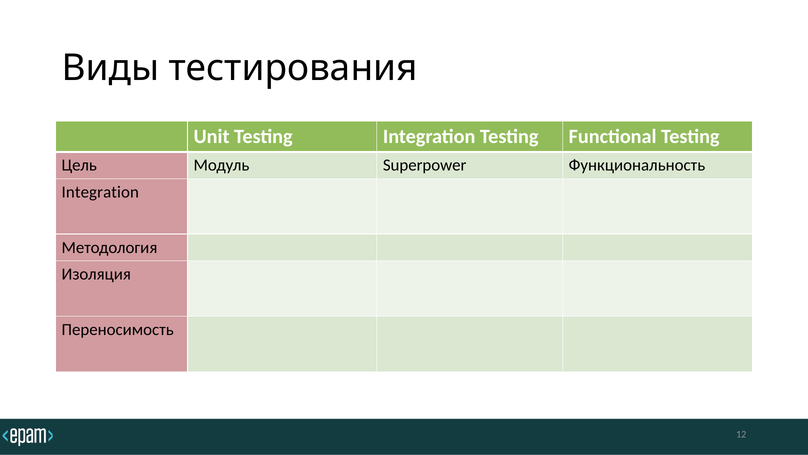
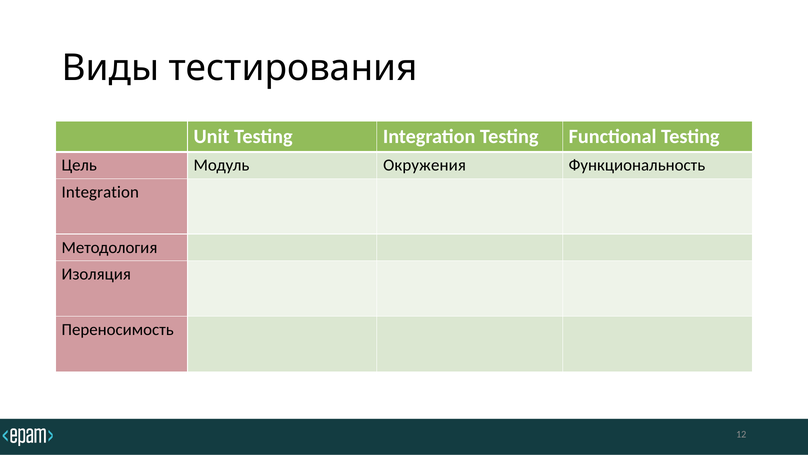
Superpower: Superpower -> Окружения
